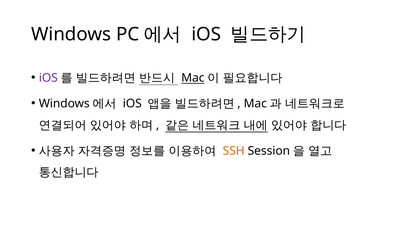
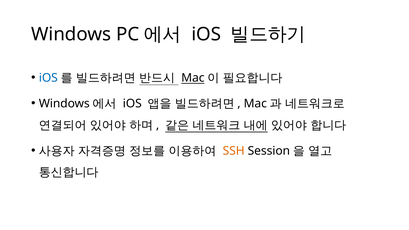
iOS at (48, 78) colour: purple -> blue
